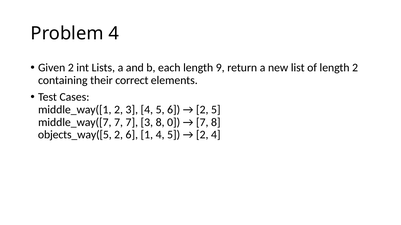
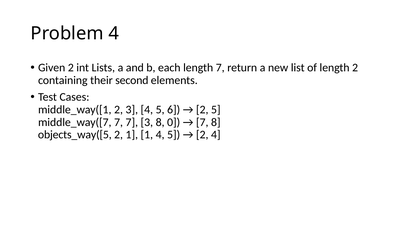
length 9: 9 -> 7
correct: correct -> second
2 6: 6 -> 1
